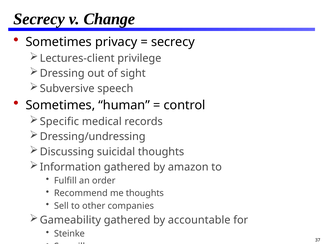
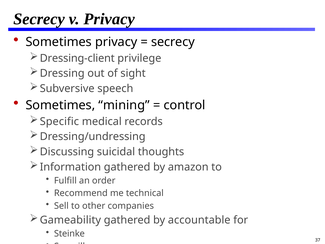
v Change: Change -> Privacy
Lectures-client: Lectures-client -> Dressing-client
human: human -> mining
me thoughts: thoughts -> technical
